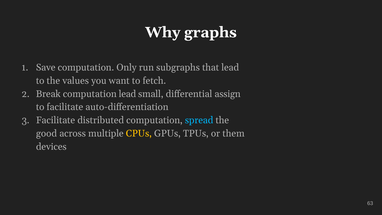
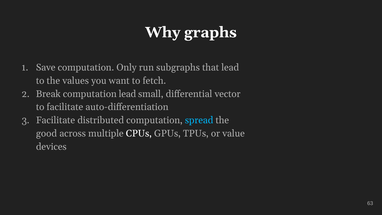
assign: assign -> vector
CPUs colour: yellow -> white
them: them -> value
